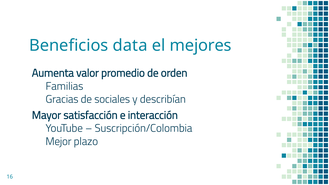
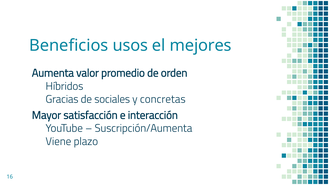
data: data -> usos
Familias: Familias -> Híbridos
describían: describían -> concretas
Suscripción/Colombia: Suscripción/Colombia -> Suscripción/Aumenta
Mejor: Mejor -> Viene
